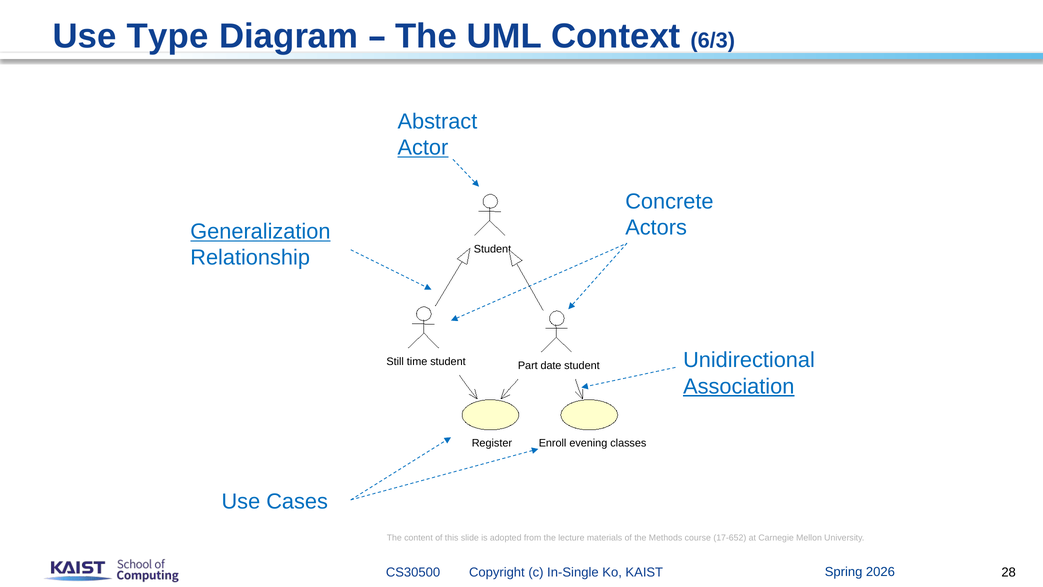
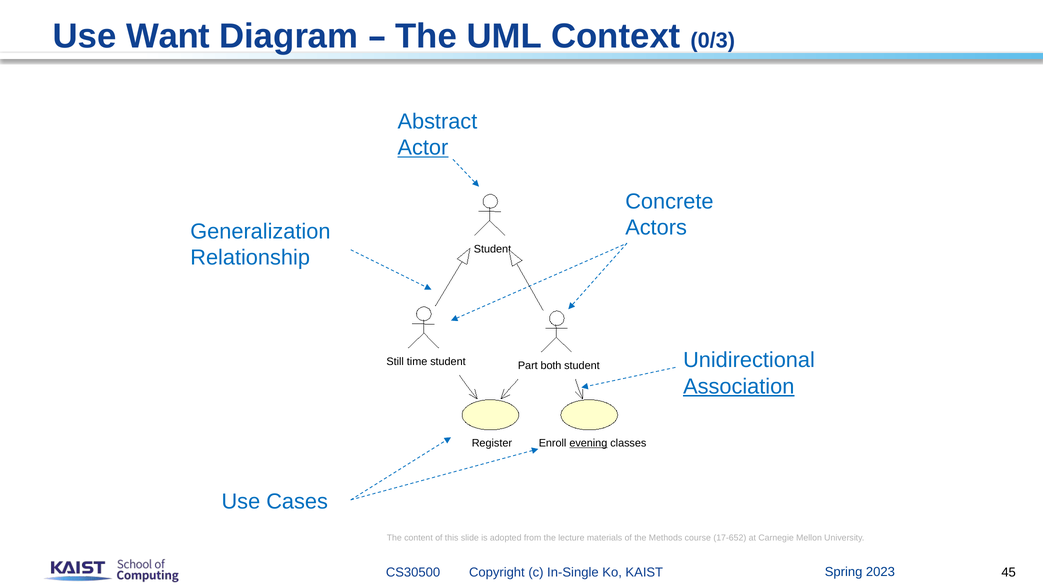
Type: Type -> Want
6/3: 6/3 -> 0/3
Generalization underline: present -> none
date: date -> both
evening underline: none -> present
2026: 2026 -> 2023
28: 28 -> 45
